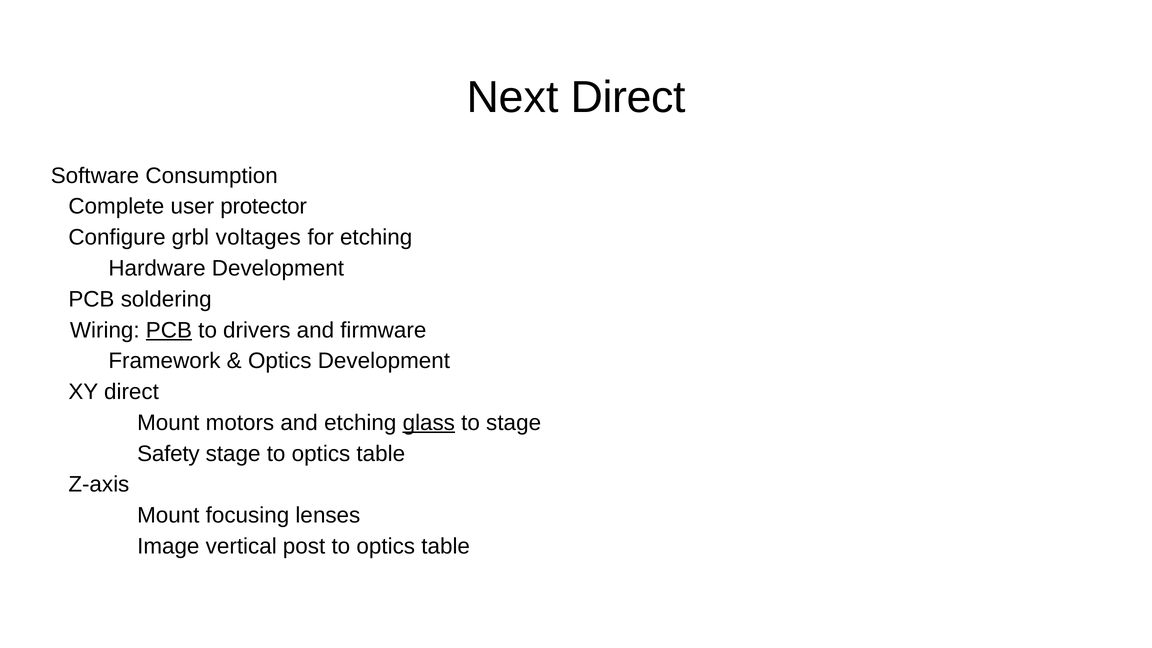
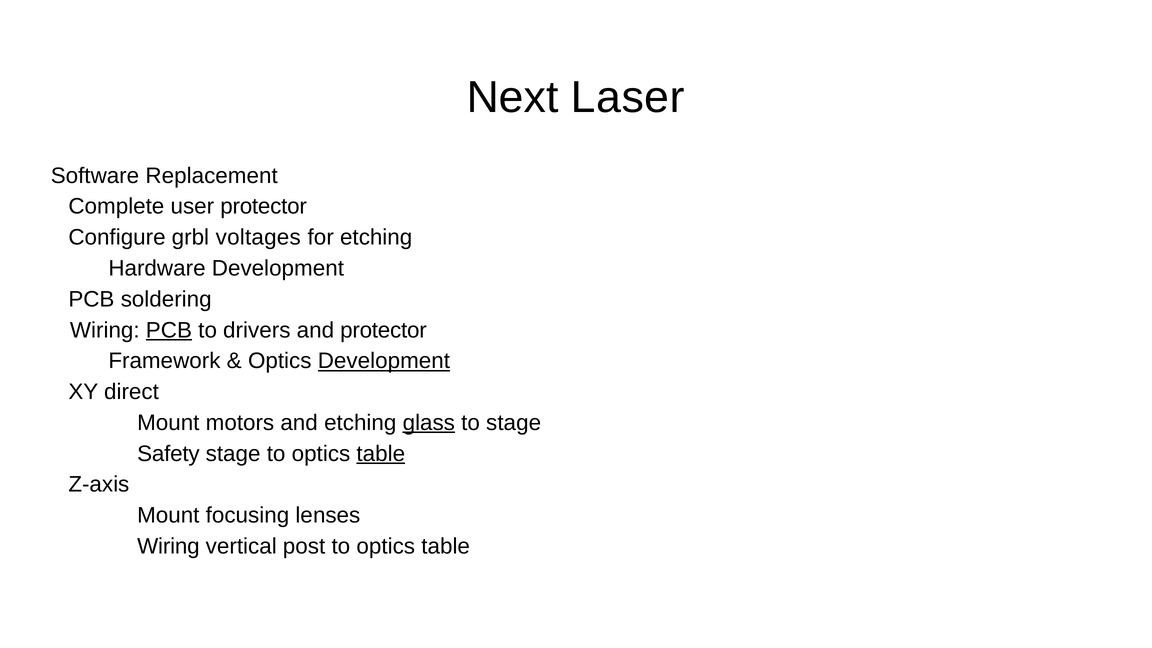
Next Direct: Direct -> Laser
Consumption: Consumption -> Replacement
and firmware: firmware -> protector
Development at (384, 361) underline: none -> present
table at (381, 454) underline: none -> present
Image at (168, 546): Image -> Wiring
